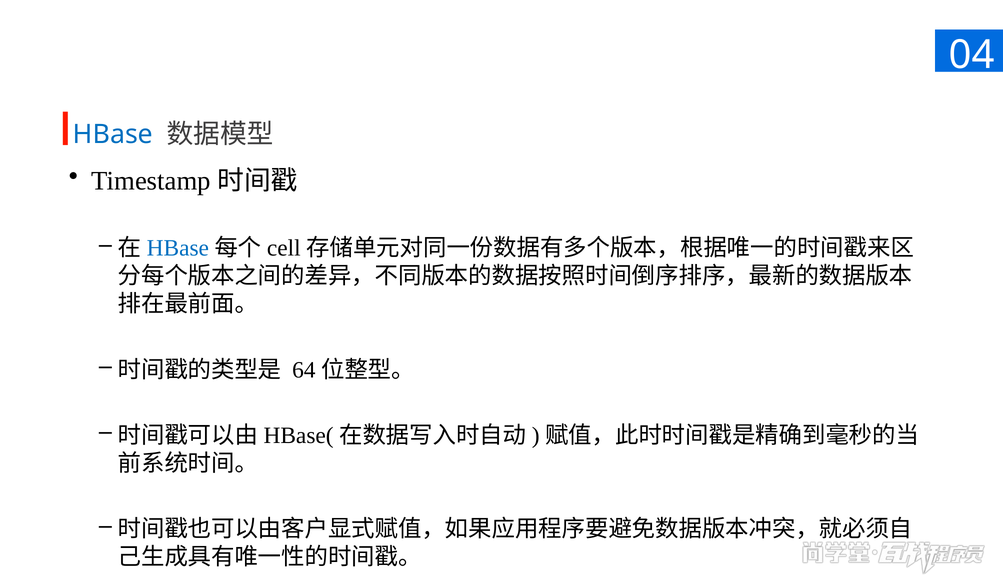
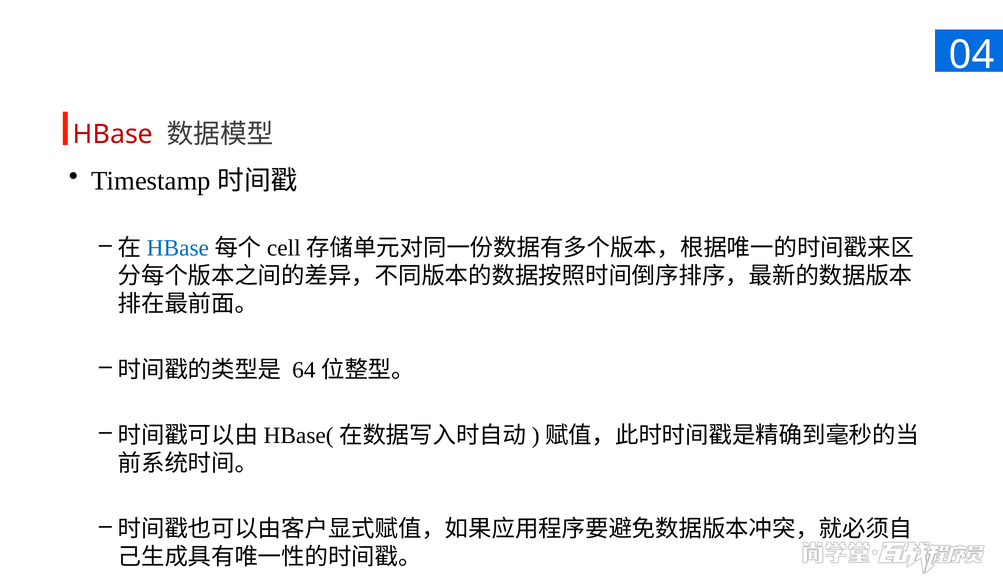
HBase at (113, 135) colour: blue -> red
